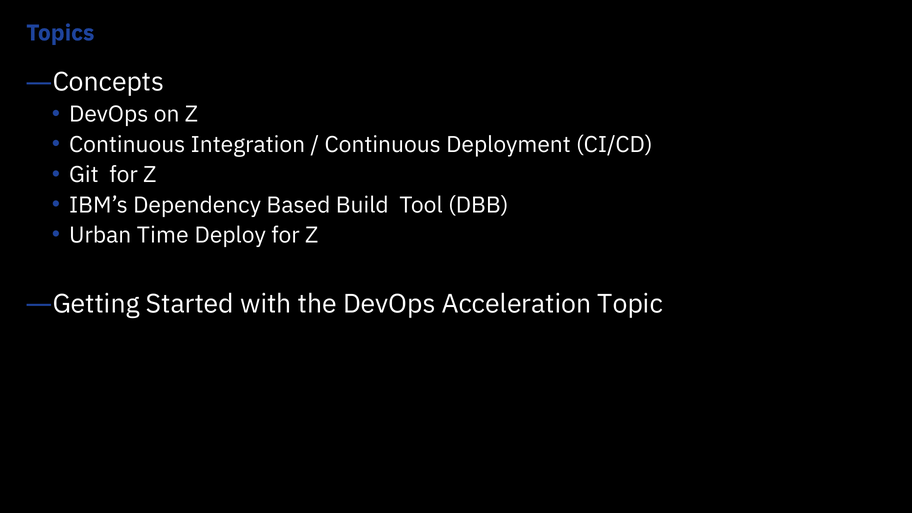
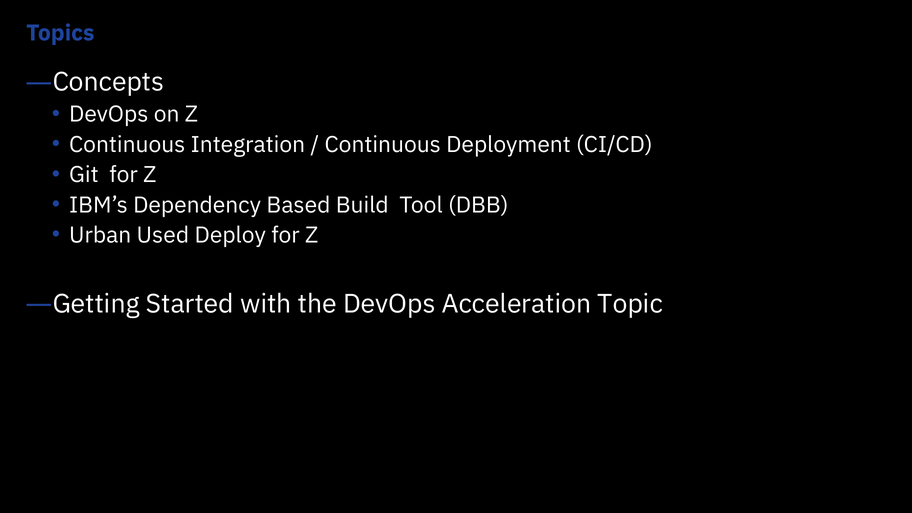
Time: Time -> Used
